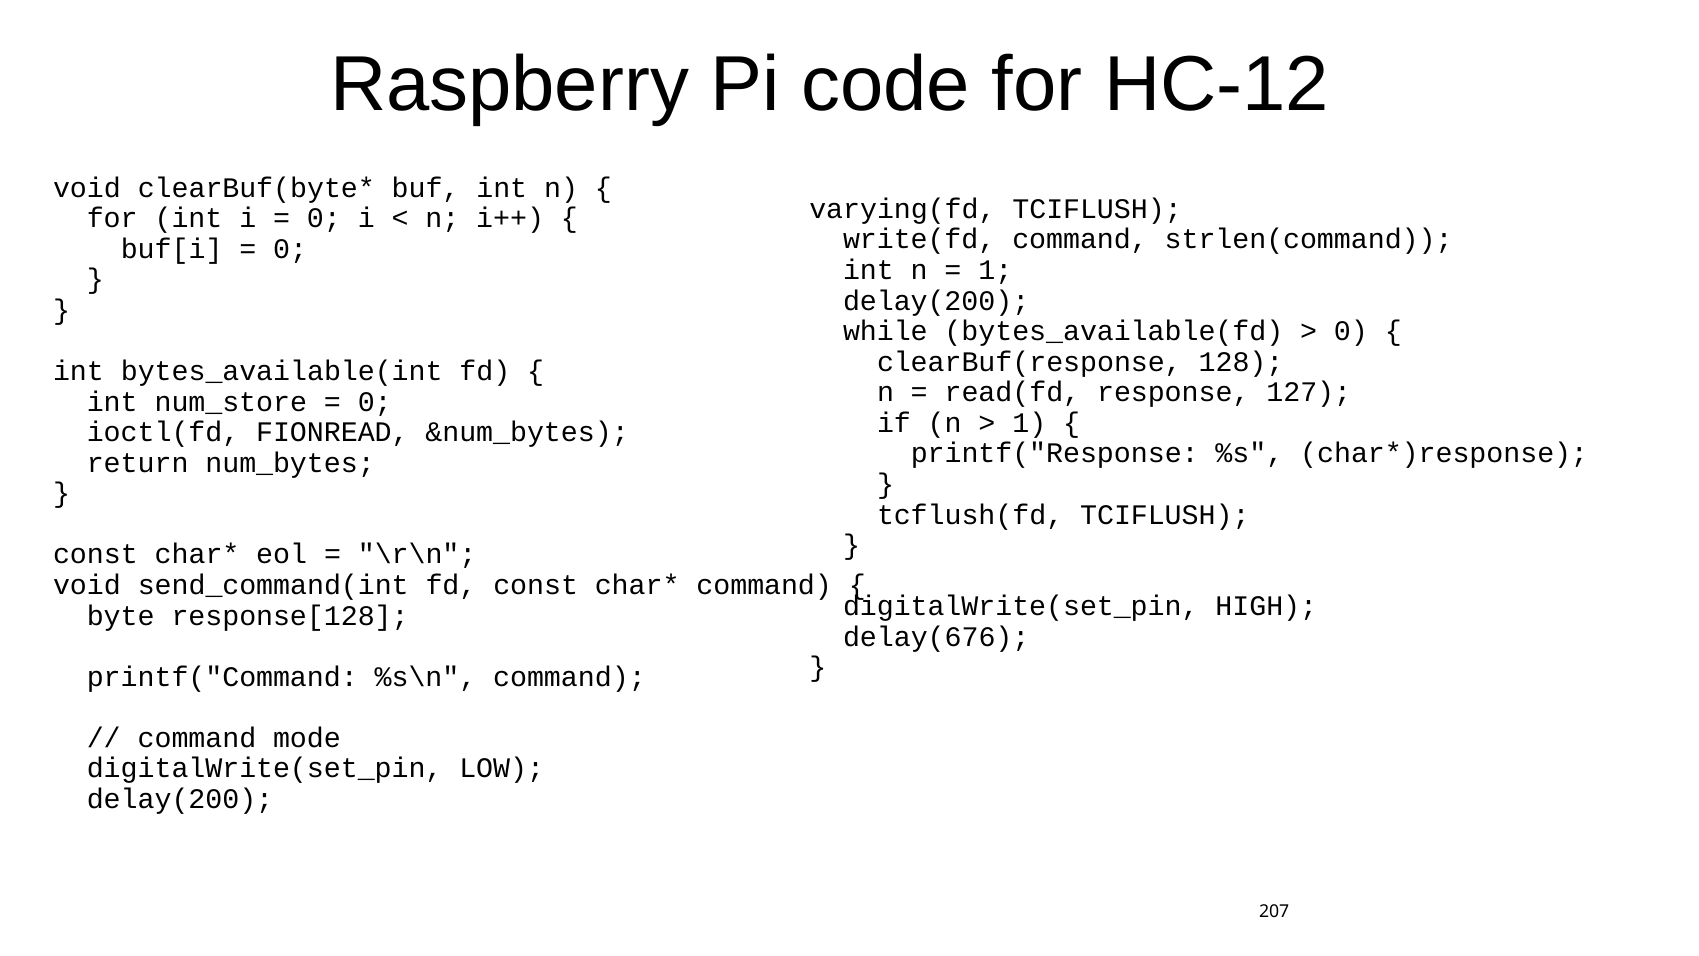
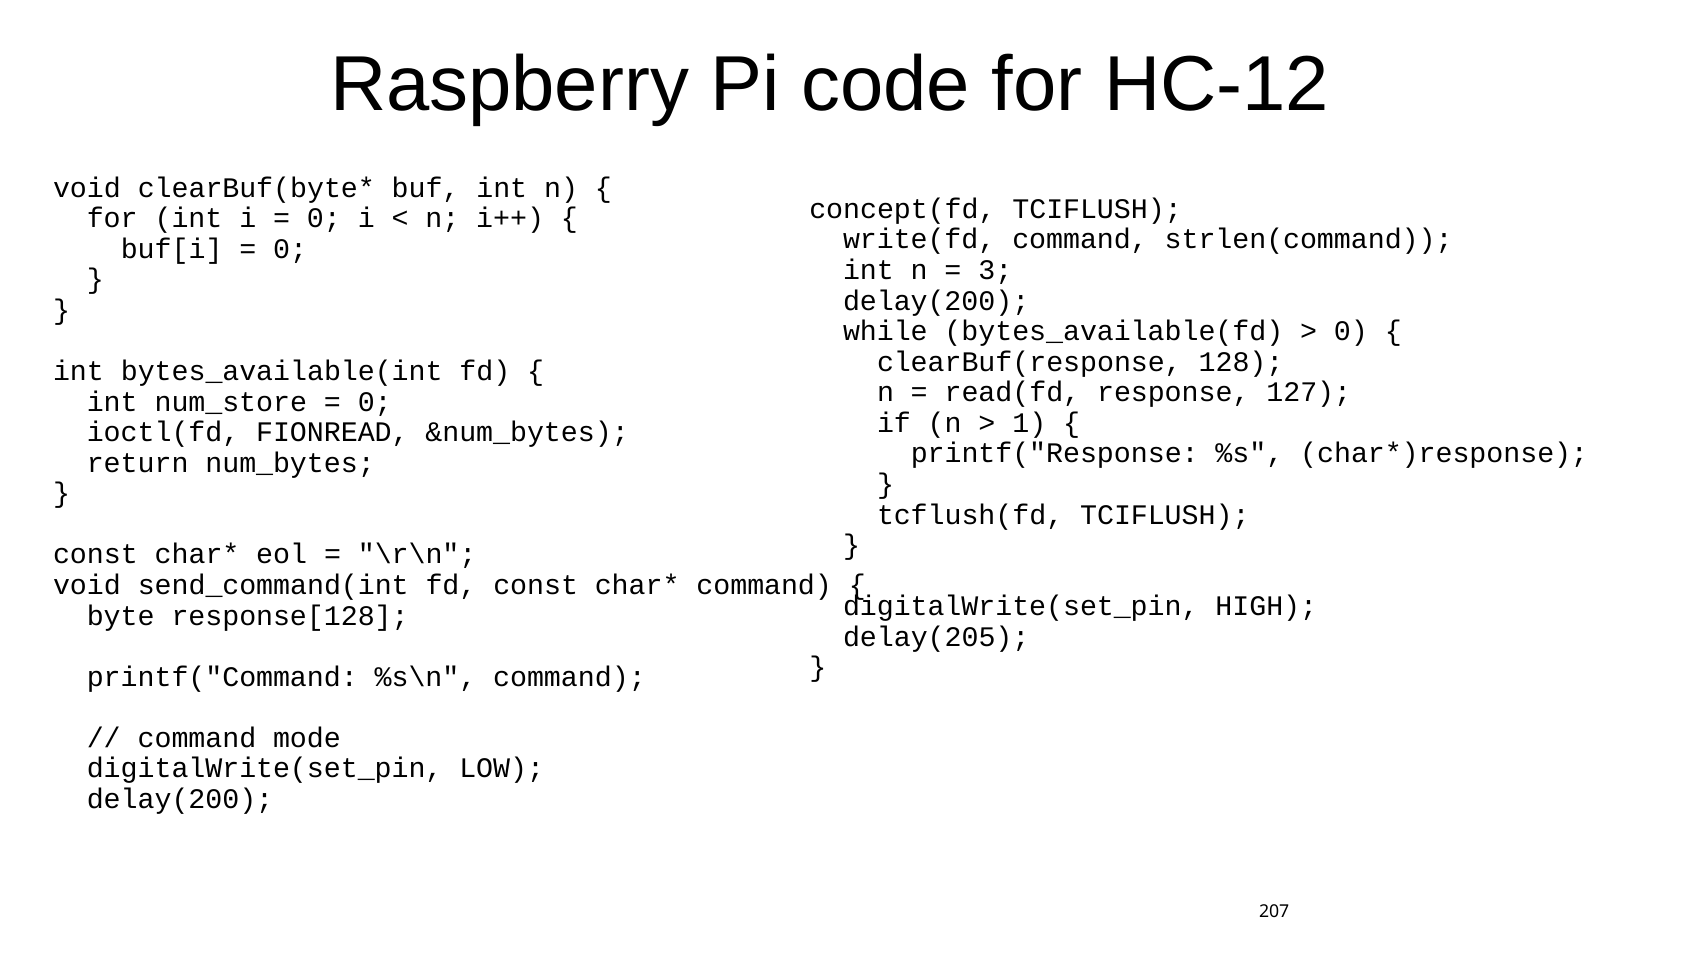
varying(fd: varying(fd -> concept(fd
1 at (995, 270): 1 -> 3
delay(676: delay(676 -> delay(205
